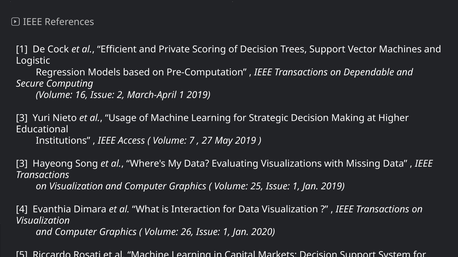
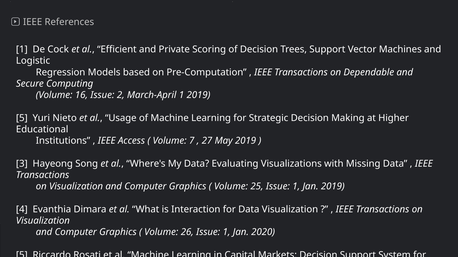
3 at (22, 118): 3 -> 5
